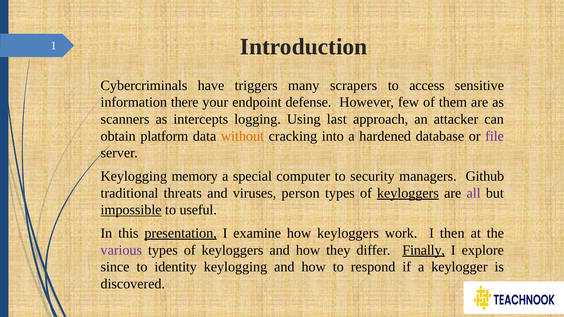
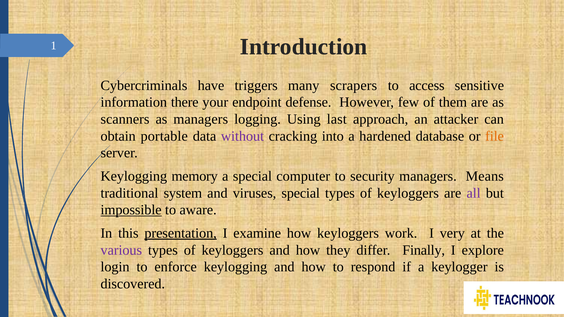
as intercepts: intercepts -> managers
platform: platform -> portable
without colour: orange -> purple
file colour: purple -> orange
Github: Github -> Means
threats: threats -> system
viruses person: person -> special
keyloggers at (408, 193) underline: present -> none
useful: useful -> aware
then: then -> very
Finally underline: present -> none
since: since -> login
identity: identity -> enforce
